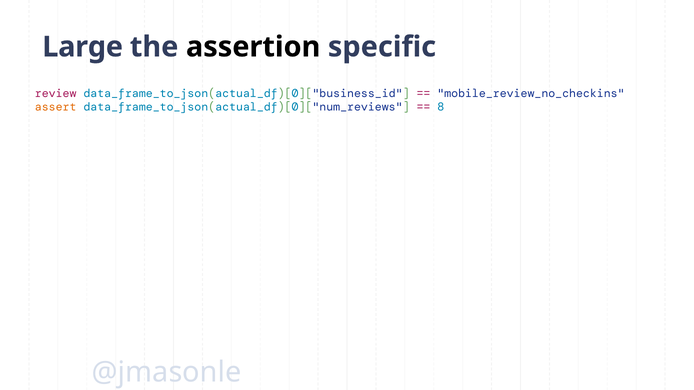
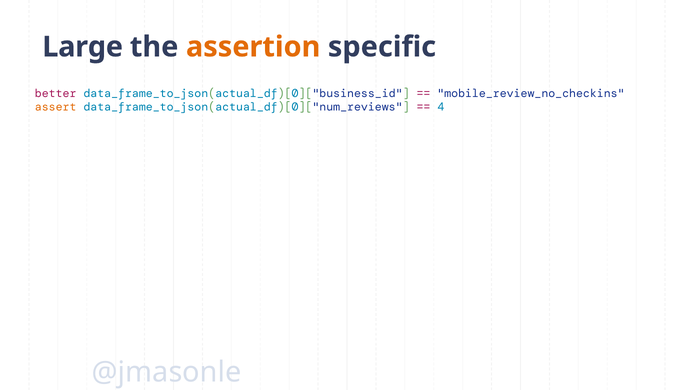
assertion colour: black -> orange
review: review -> better
8: 8 -> 4
